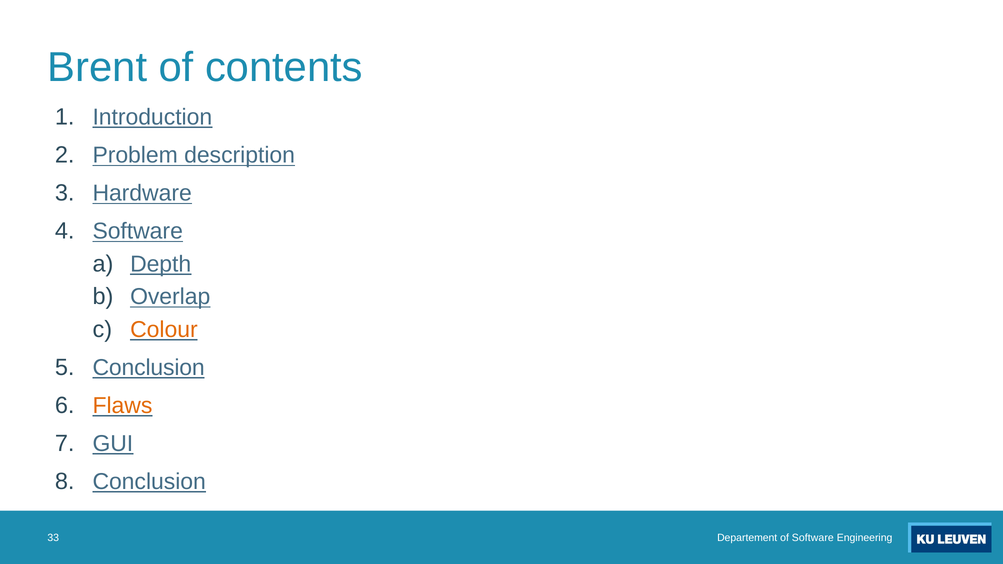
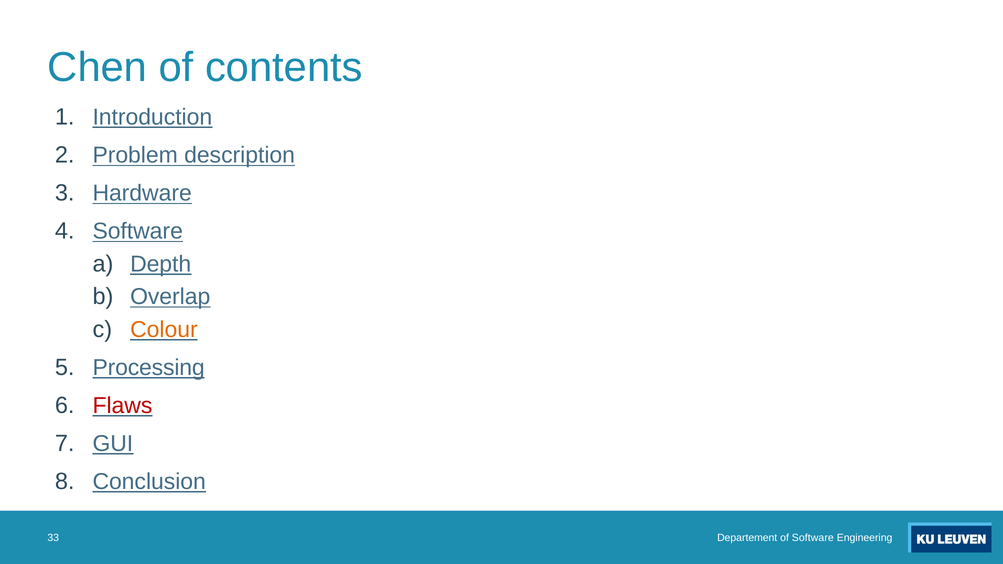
Brent: Brent -> Chen
Conclusion at (149, 368): Conclusion -> Processing
Flaws colour: orange -> red
